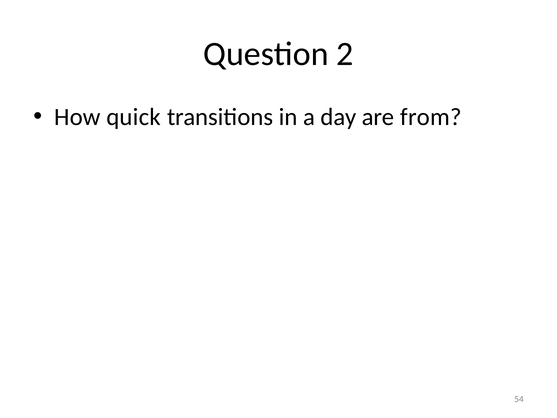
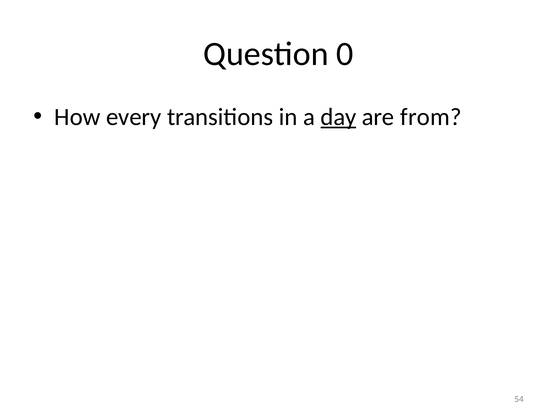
2: 2 -> 0
quick: quick -> every
day underline: none -> present
